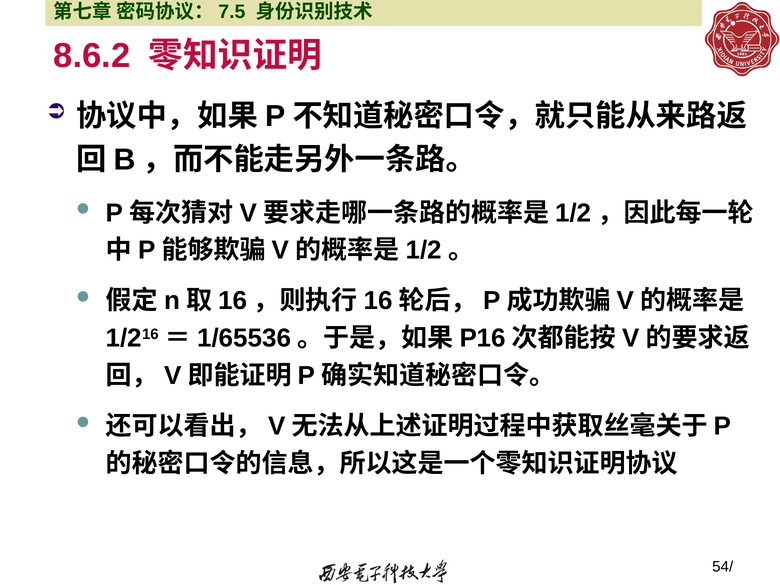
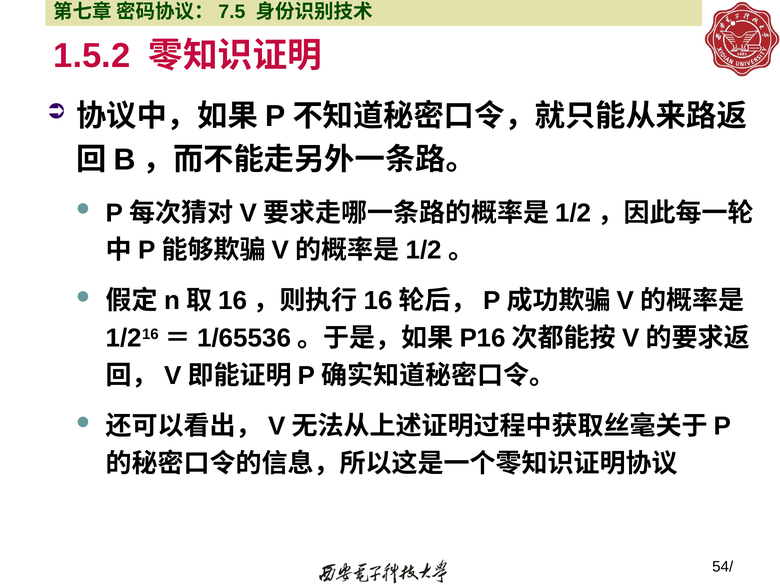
8.6.2: 8.6.2 -> 1.5.2
